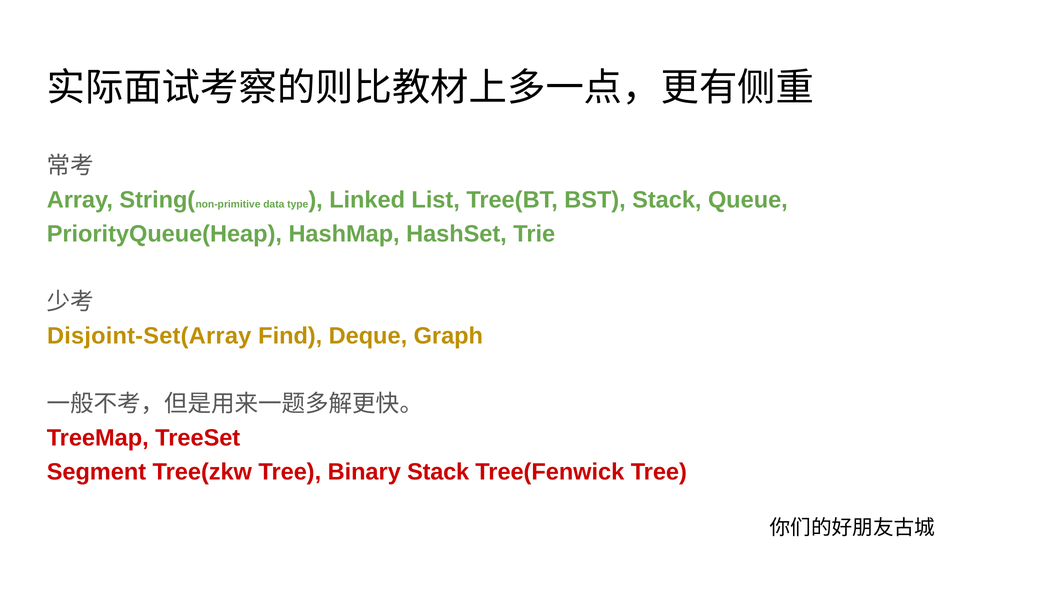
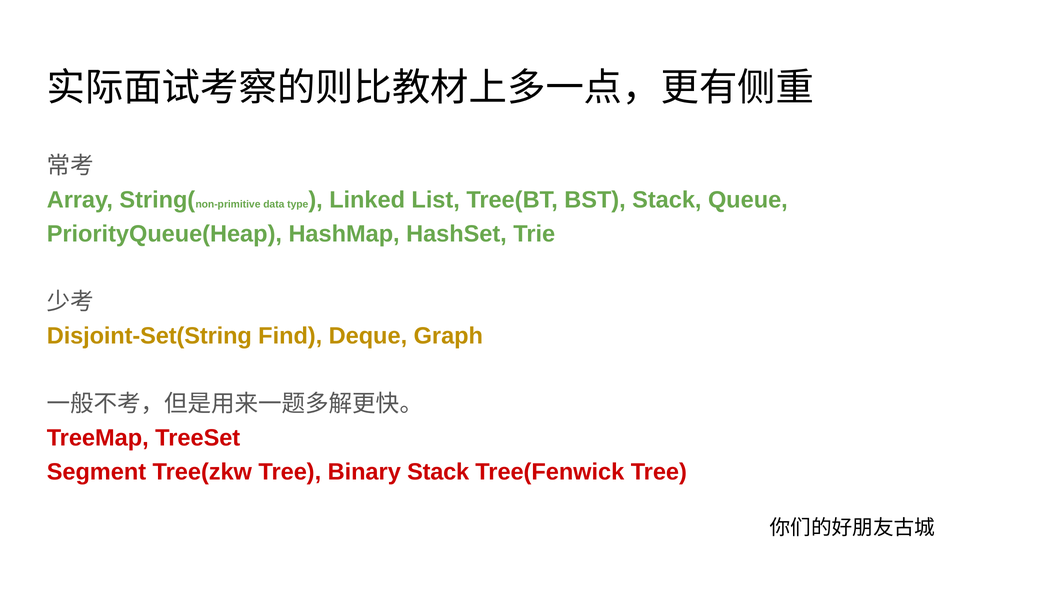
Disjoint-Set(Array: Disjoint-Set(Array -> Disjoint-Set(String
